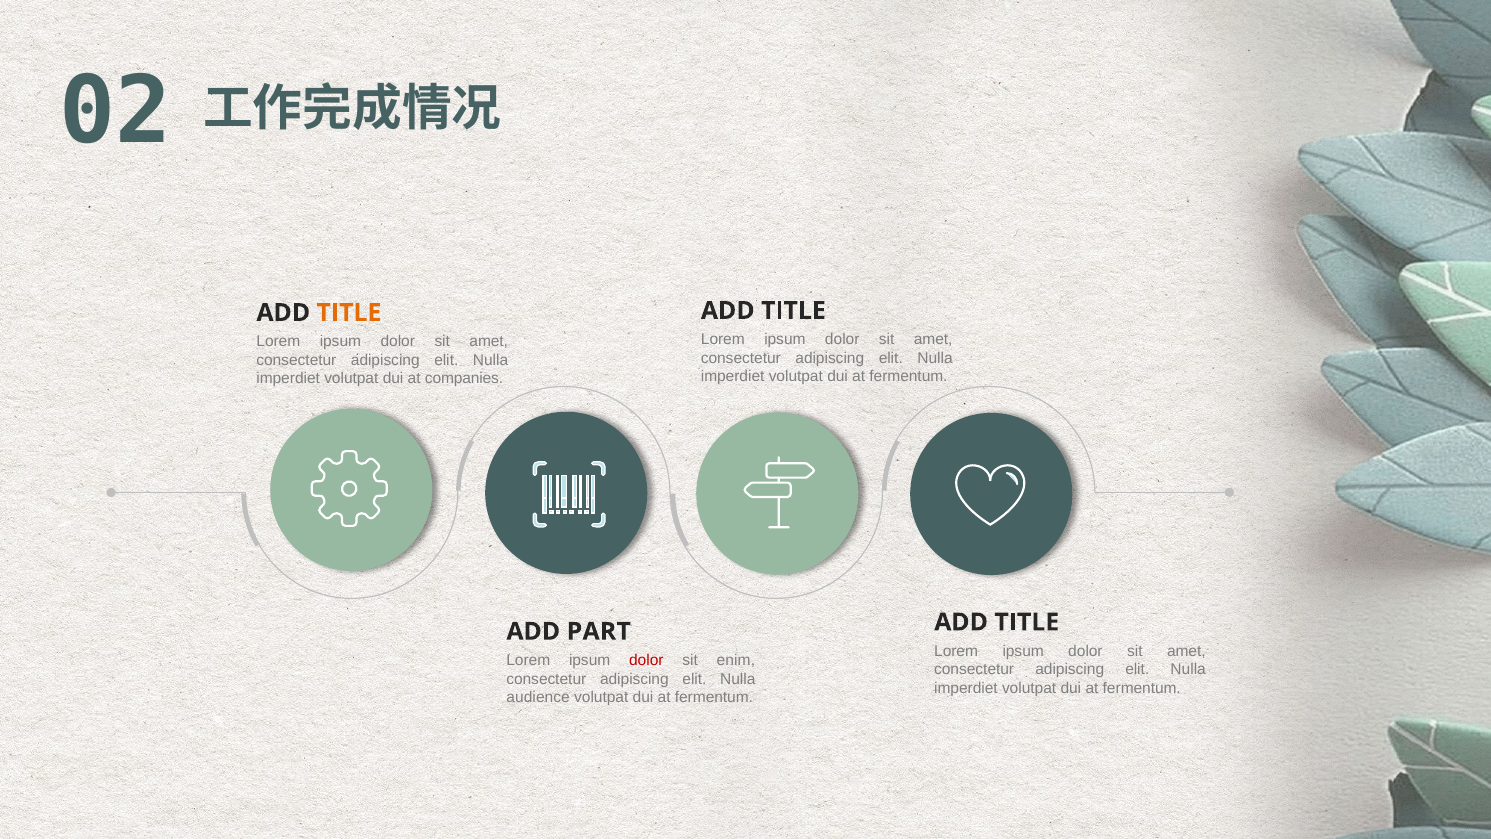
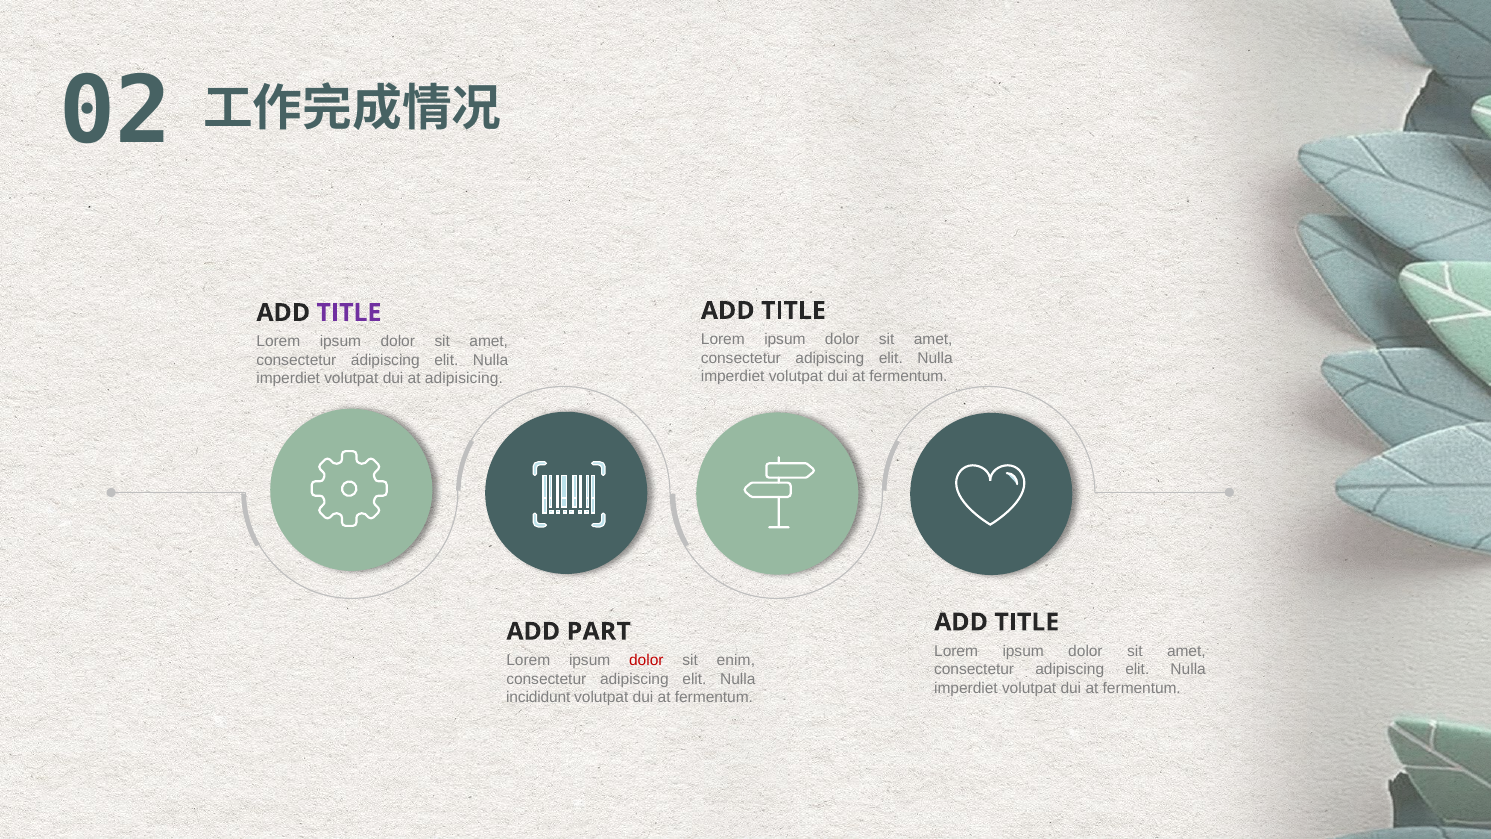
TITLE at (349, 313) colour: orange -> purple
companies: companies -> adipisicing
audience: audience -> incididunt
